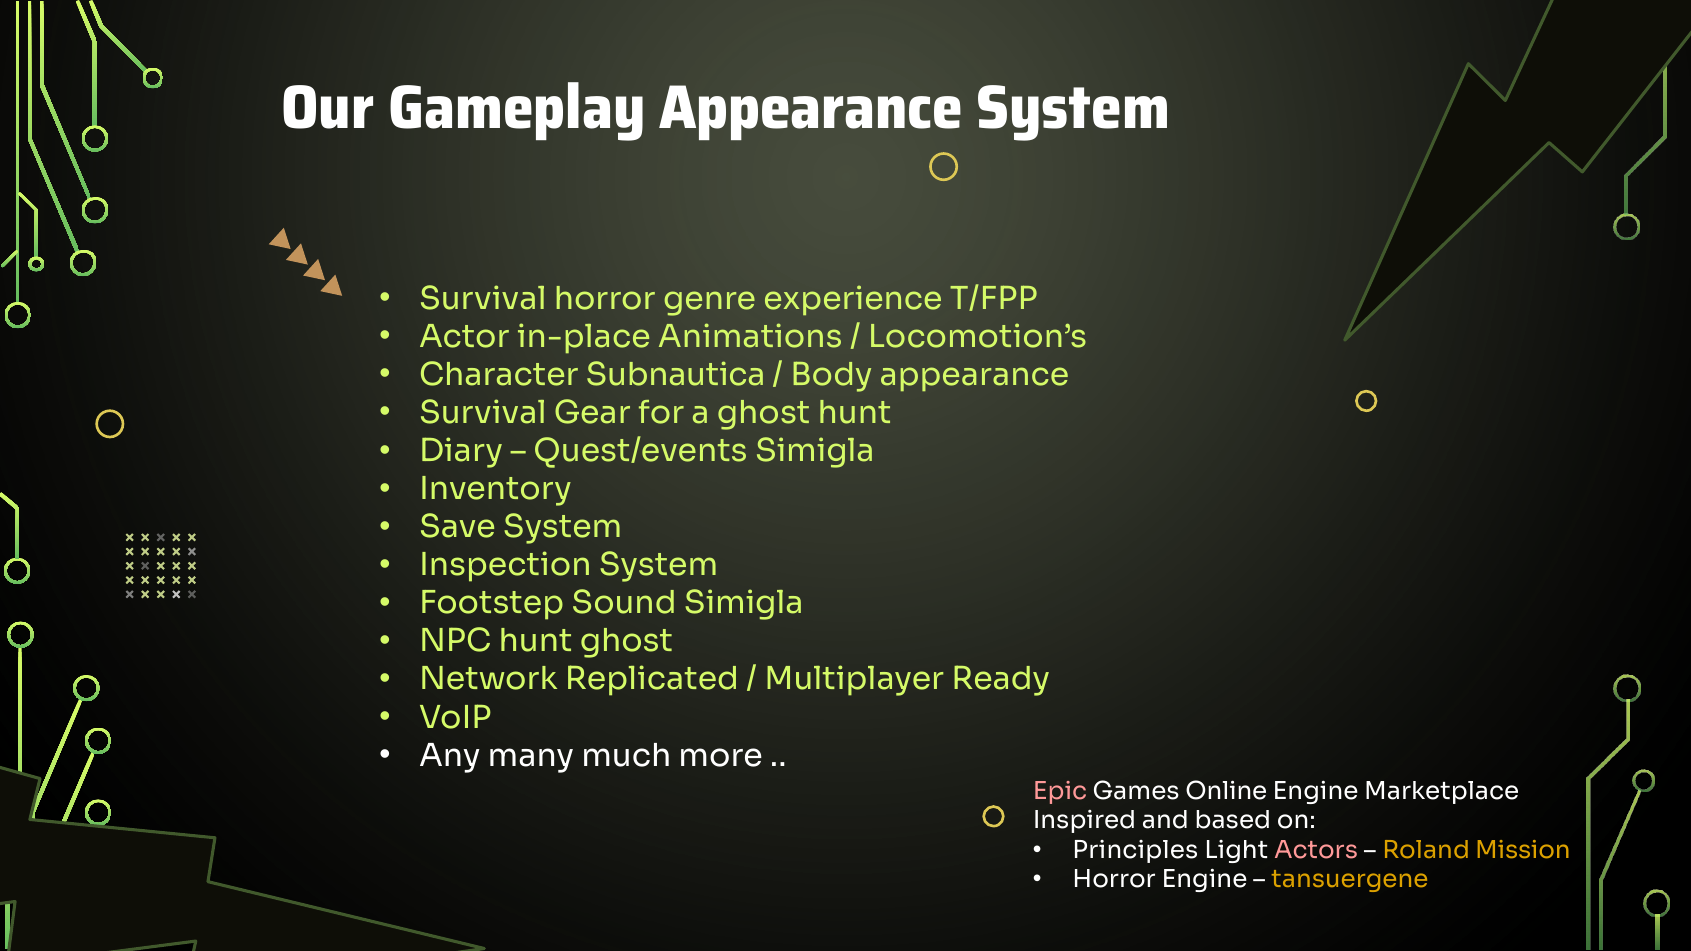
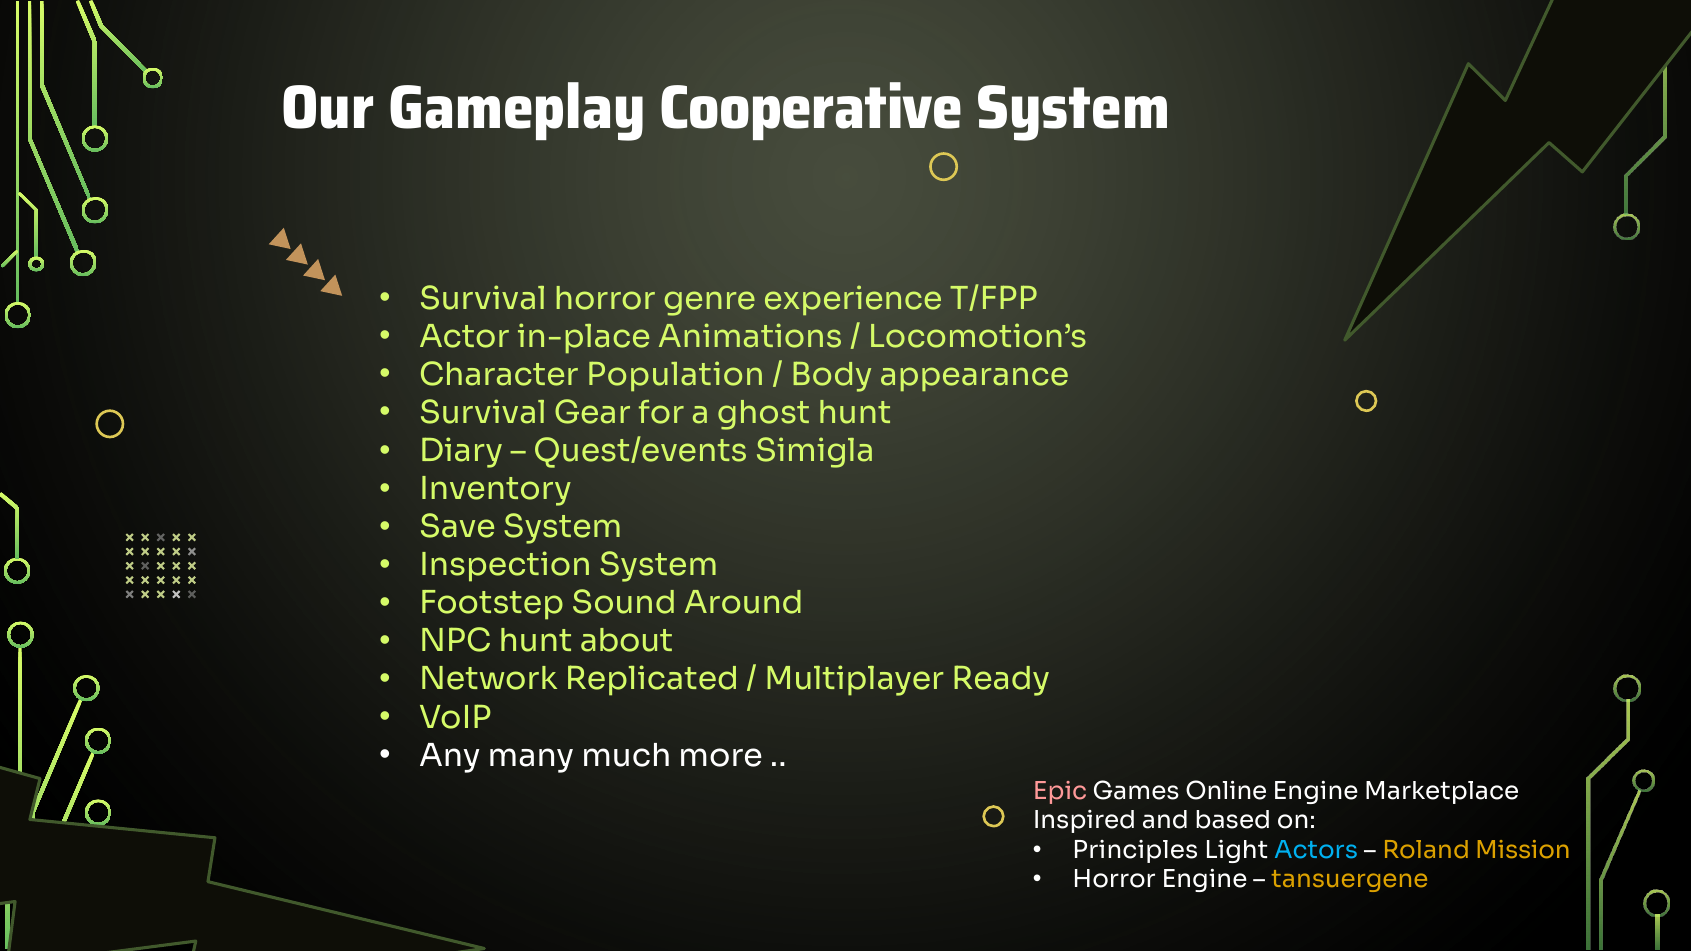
Gameplay Appearance: Appearance -> Cooperative
Subnautica: Subnautica -> Population
Sound Simigla: Simigla -> Around
hunt ghost: ghost -> about
Actors colour: pink -> light blue
